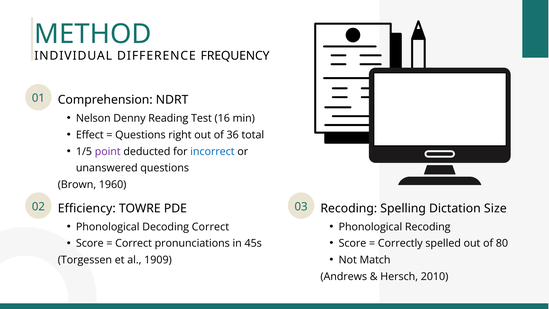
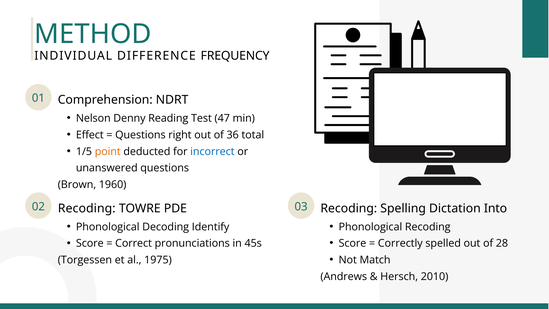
16: 16 -> 47
point colour: purple -> orange
Efficiency at (87, 208): Efficiency -> Recoding
Size: Size -> Into
Decoding Correct: Correct -> Identify
80: 80 -> 28
1909: 1909 -> 1975
